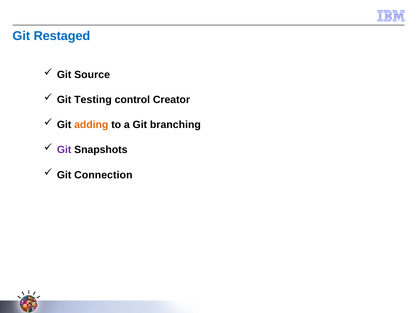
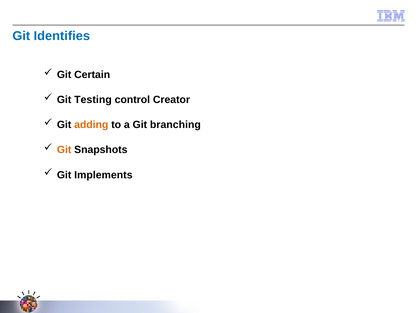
Restaged: Restaged -> Identifies
Source: Source -> Certain
Git at (64, 150) colour: purple -> orange
Connection: Connection -> Implements
